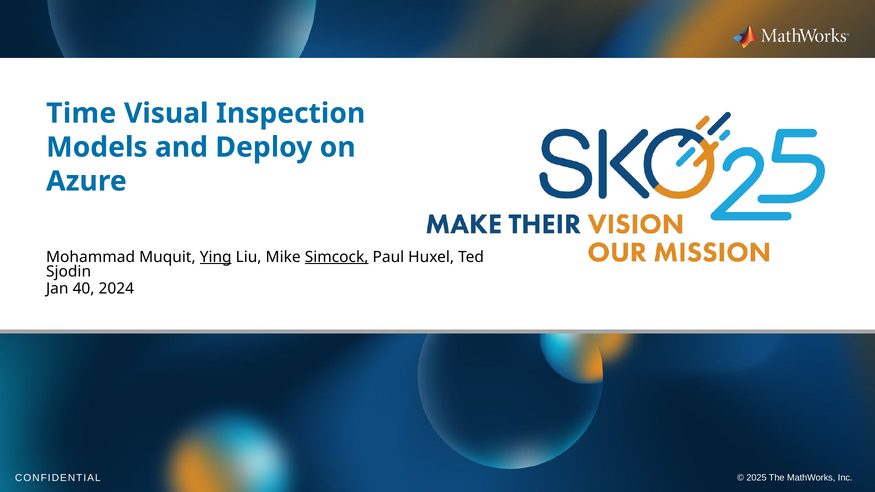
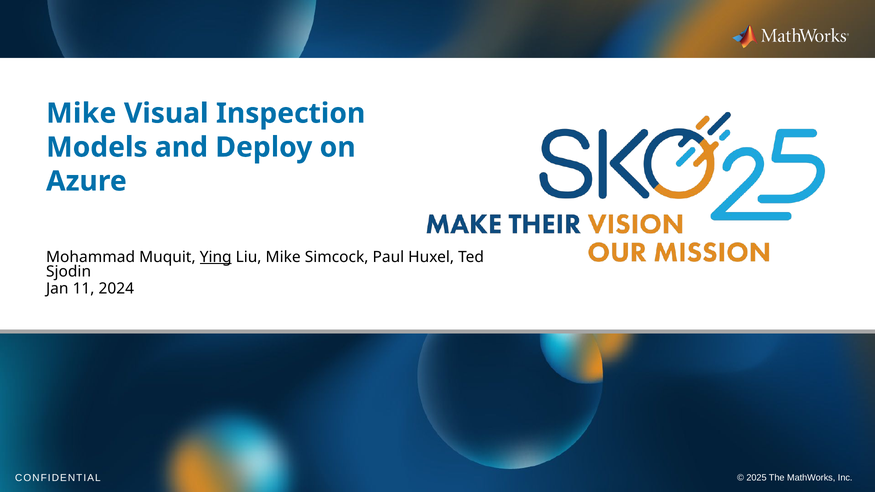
Time at (81, 113): Time -> Mike
Simcock underline: present -> none
40: 40 -> 11
